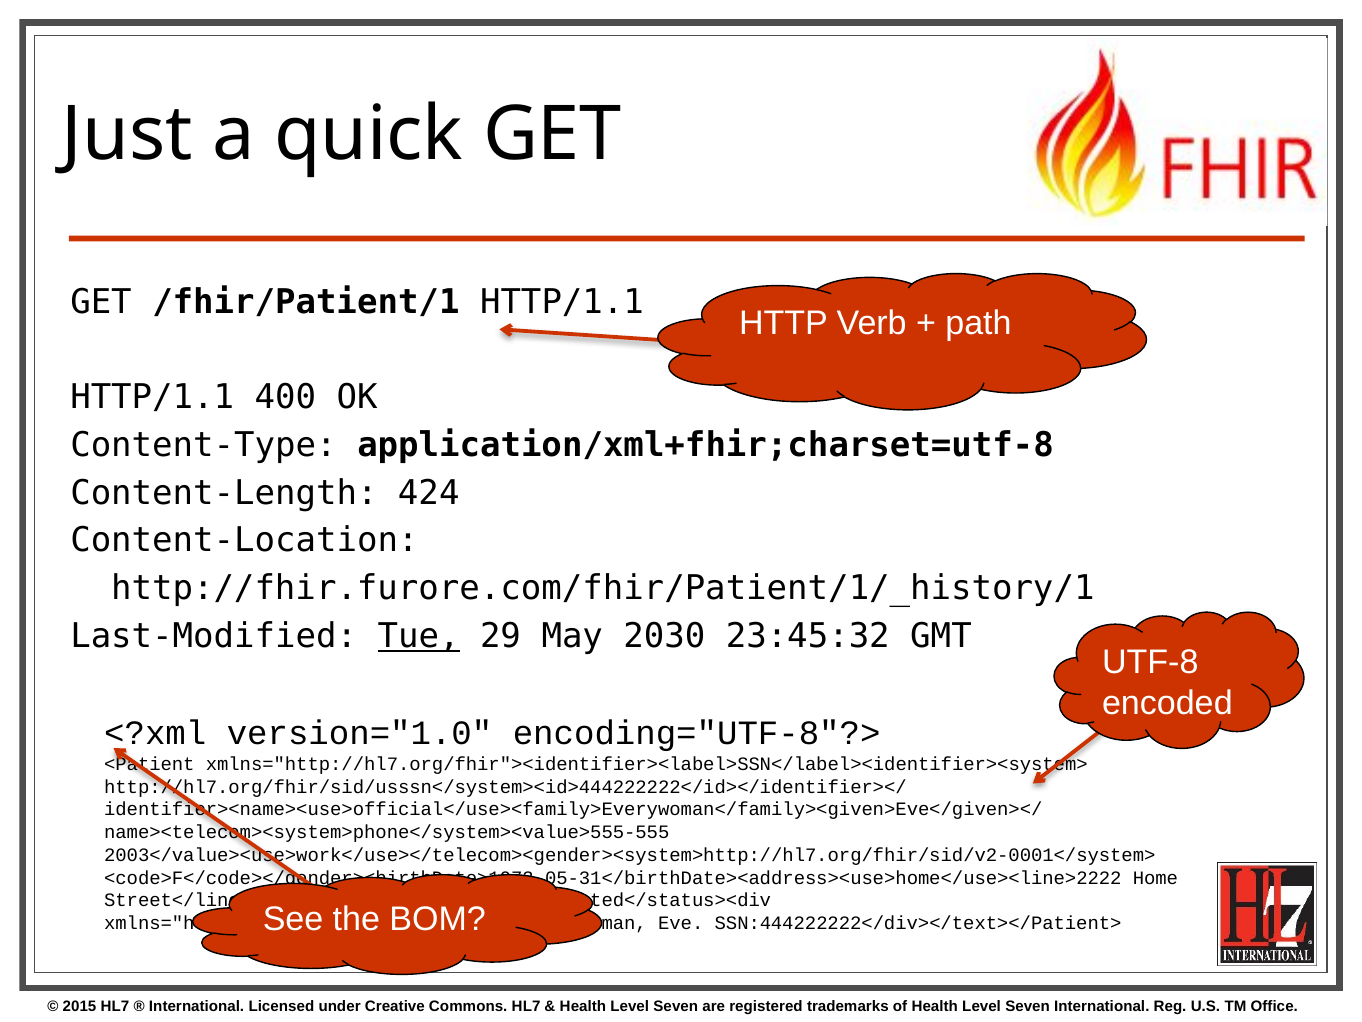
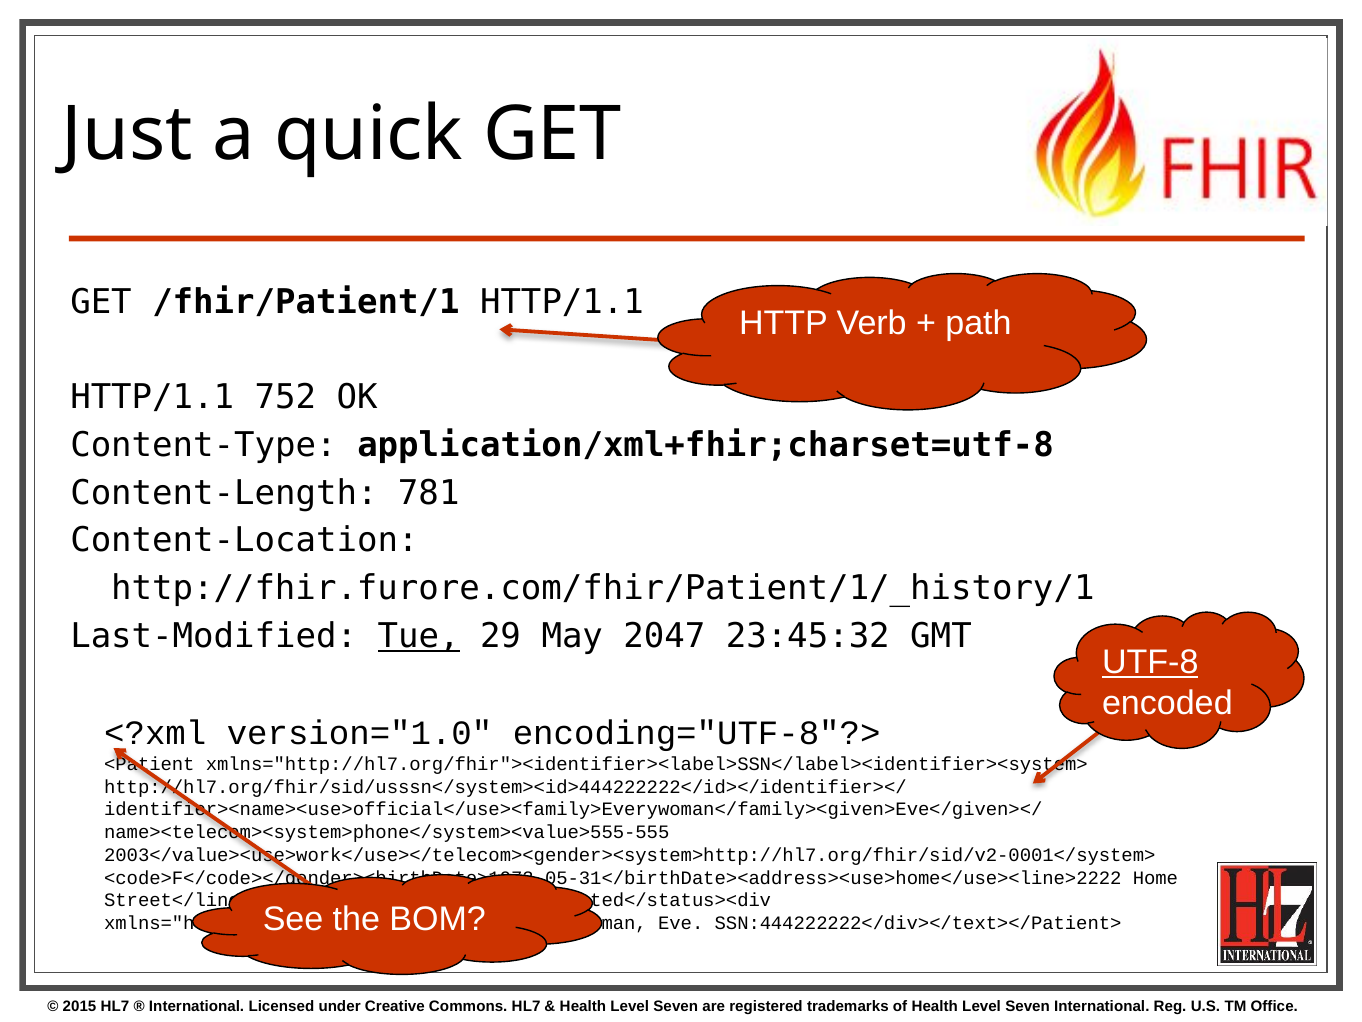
400: 400 -> 752
424: 424 -> 781
2030: 2030 -> 2047
UTF-8 underline: none -> present
